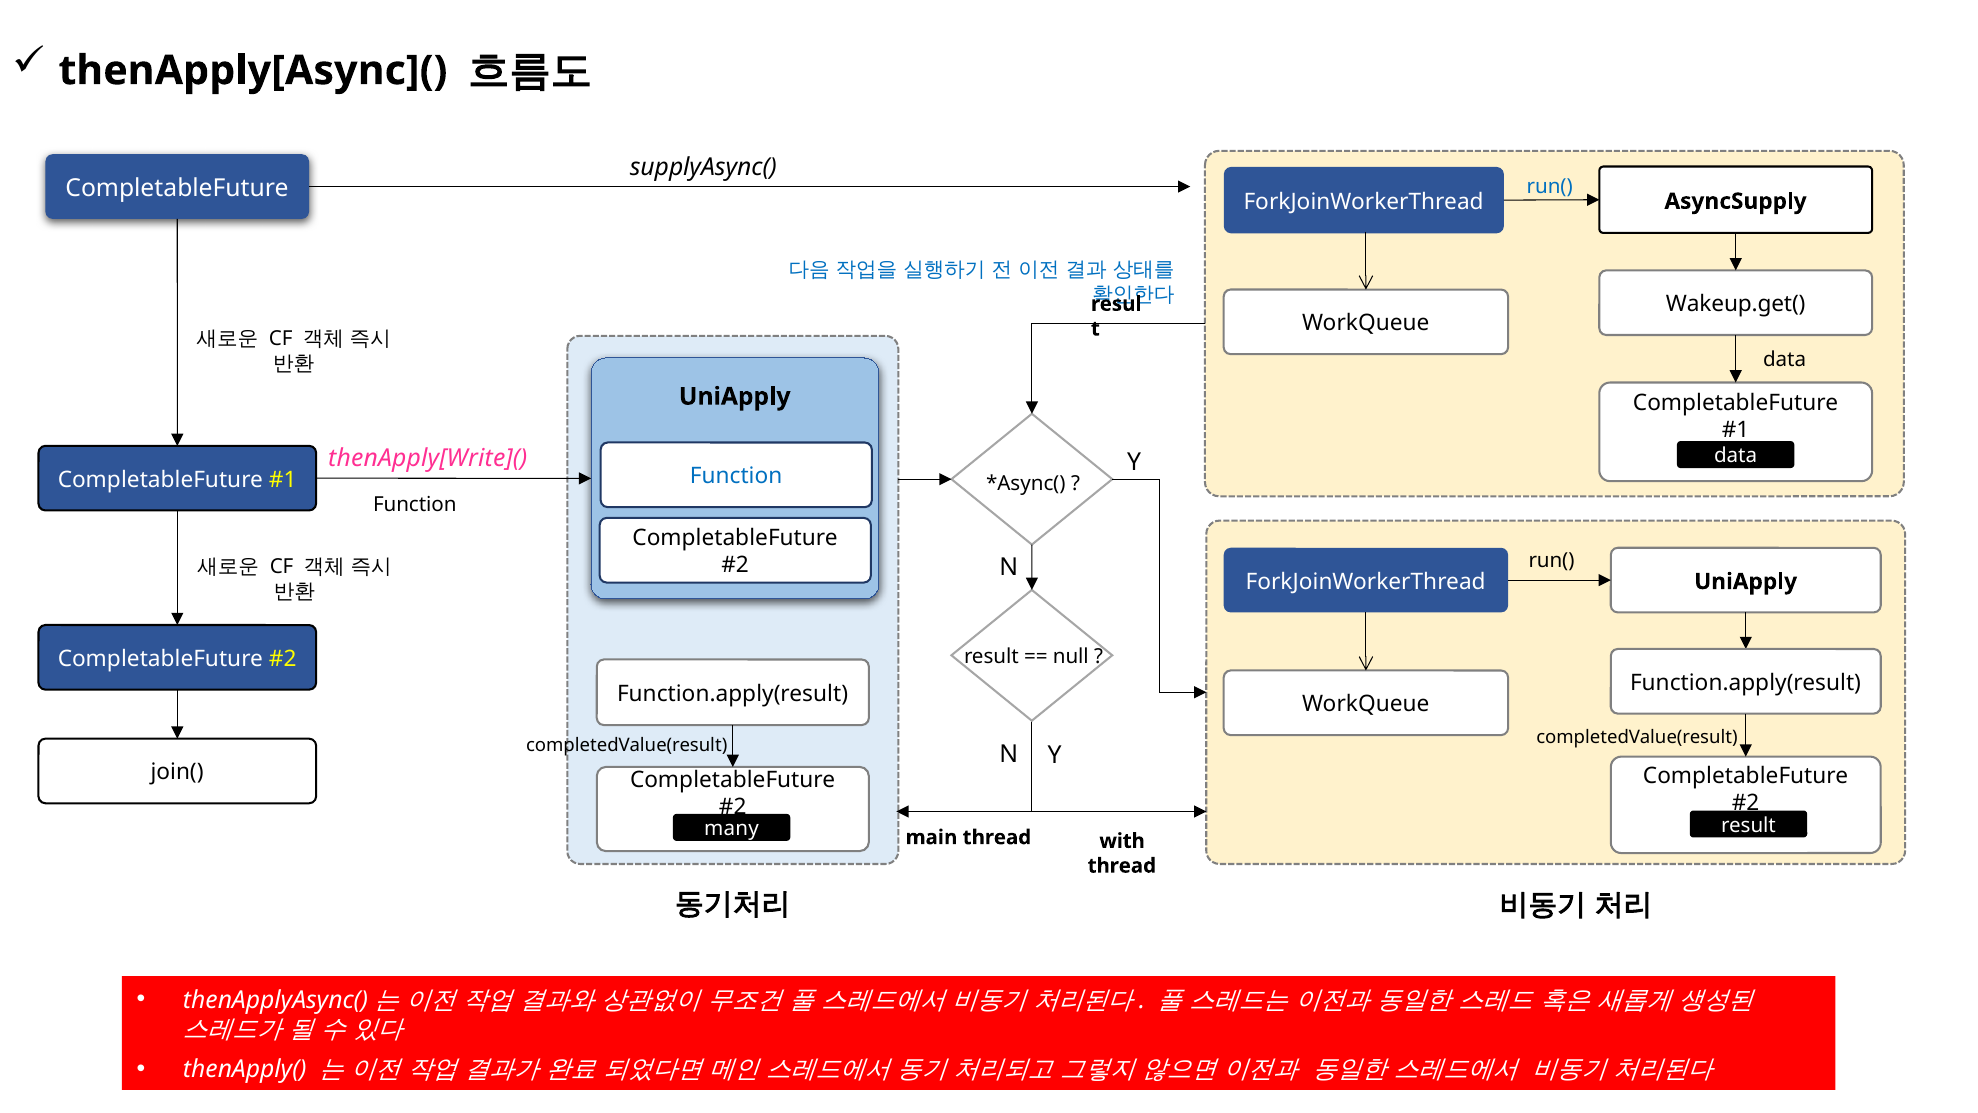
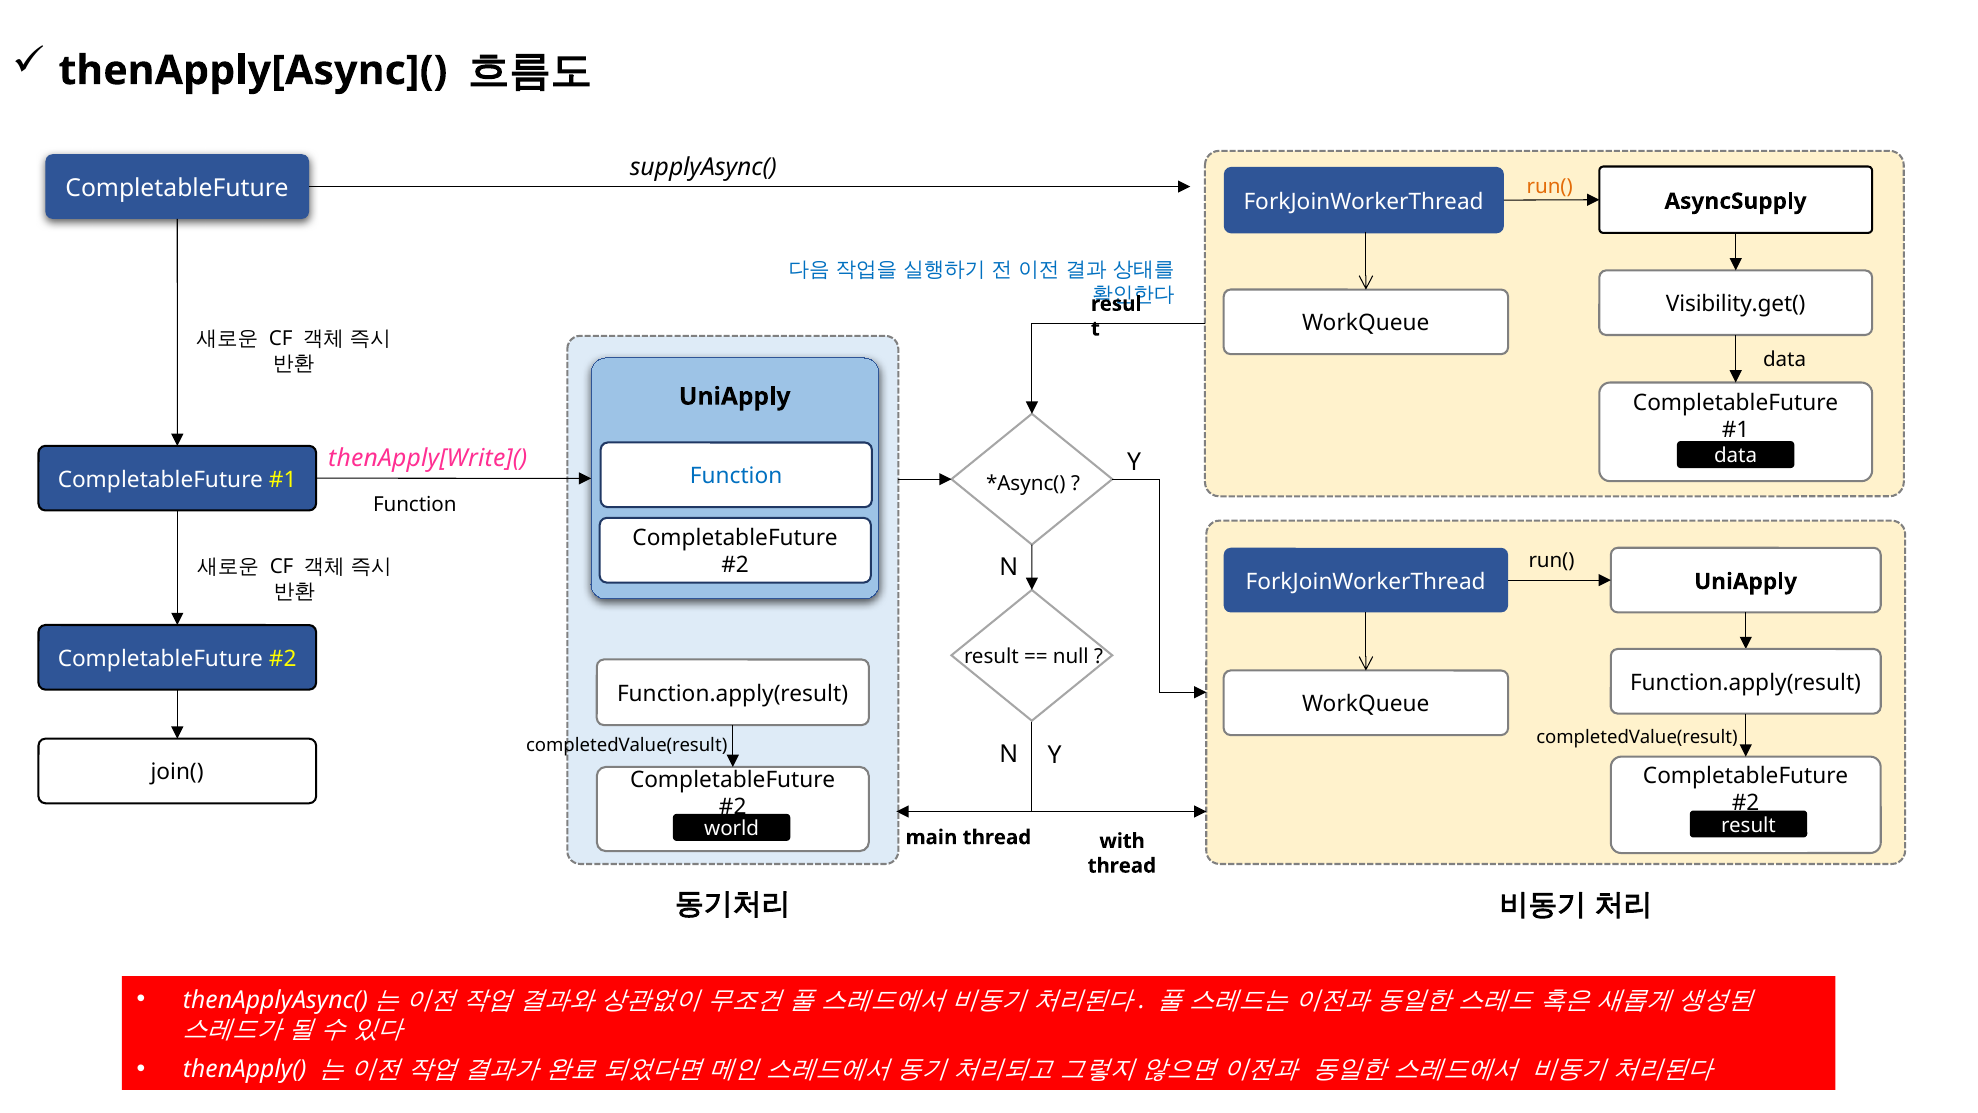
run( at (1550, 187) colour: blue -> orange
Wakeup.get(: Wakeup.get( -> Visibility.get(
many: many -> world
